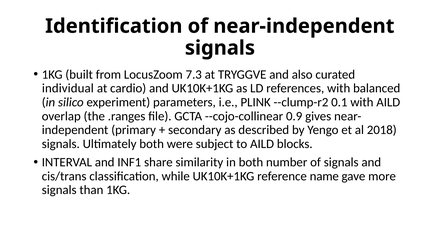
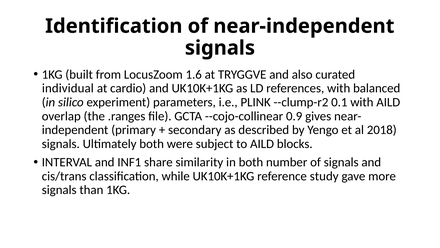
7.3: 7.3 -> 1.6
name: name -> study
